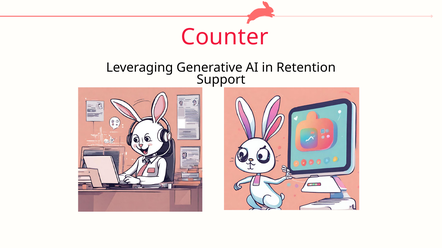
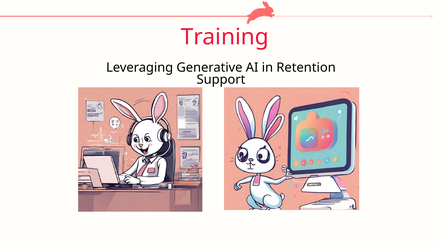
Counter: Counter -> Training
